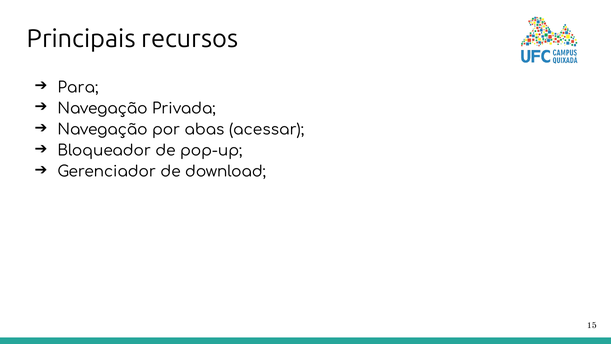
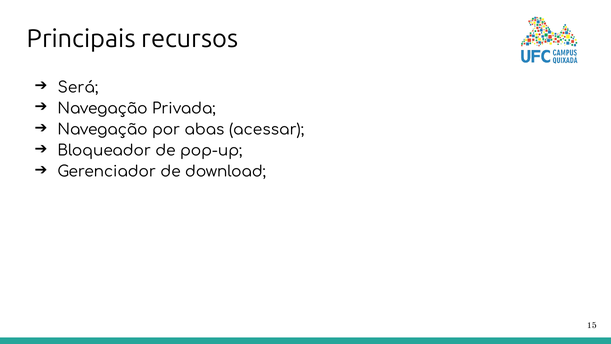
Para: Para -> Será
